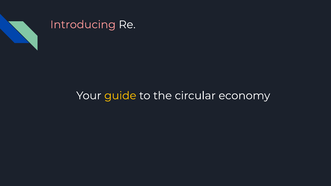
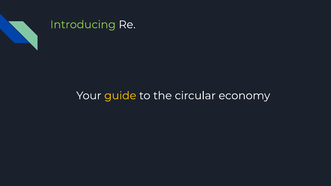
Introducing colour: pink -> light green
